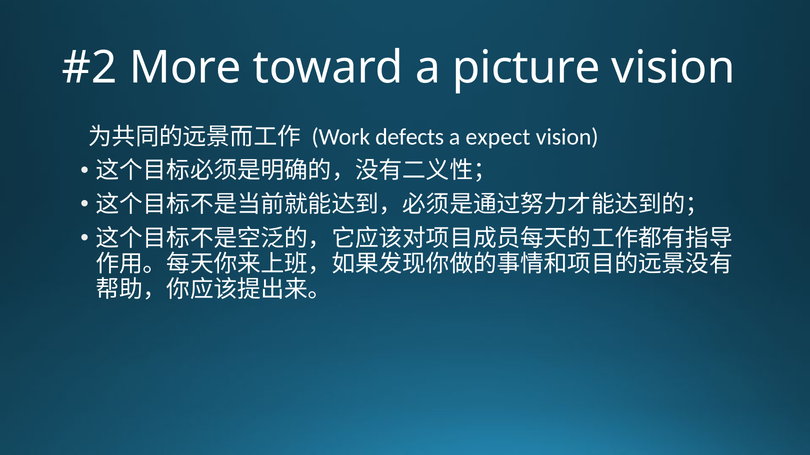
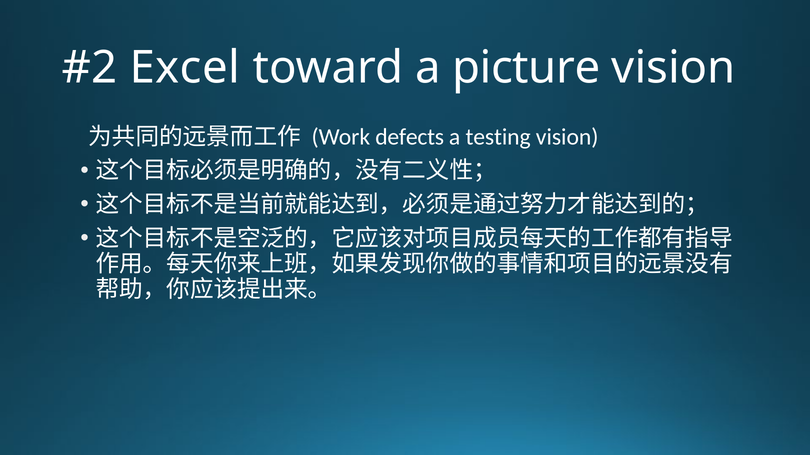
More: More -> Excel
expect: expect -> testing
